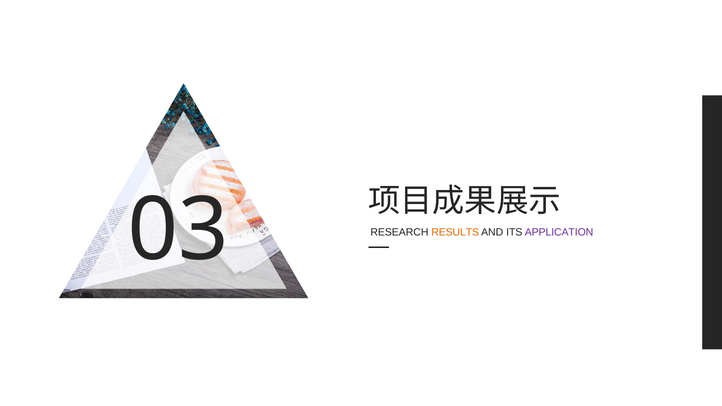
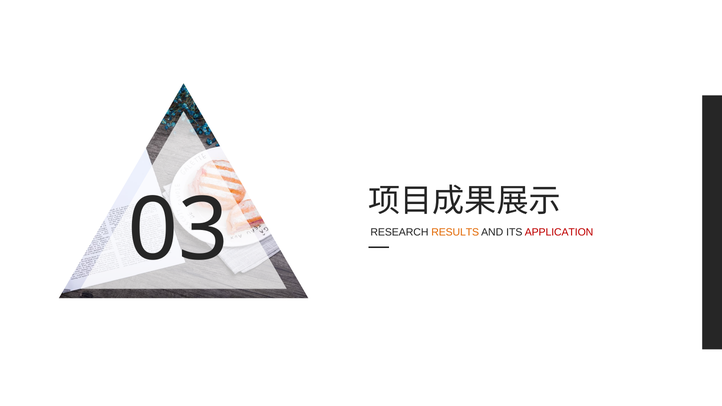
APPLICATION colour: purple -> red
